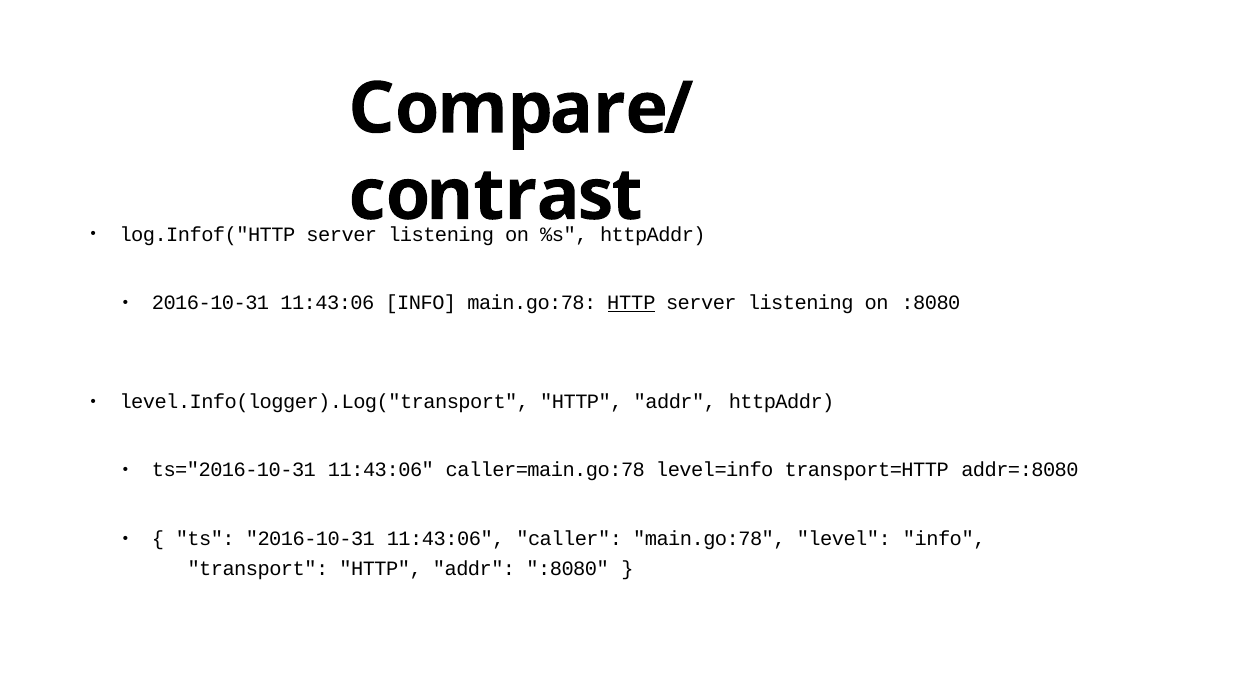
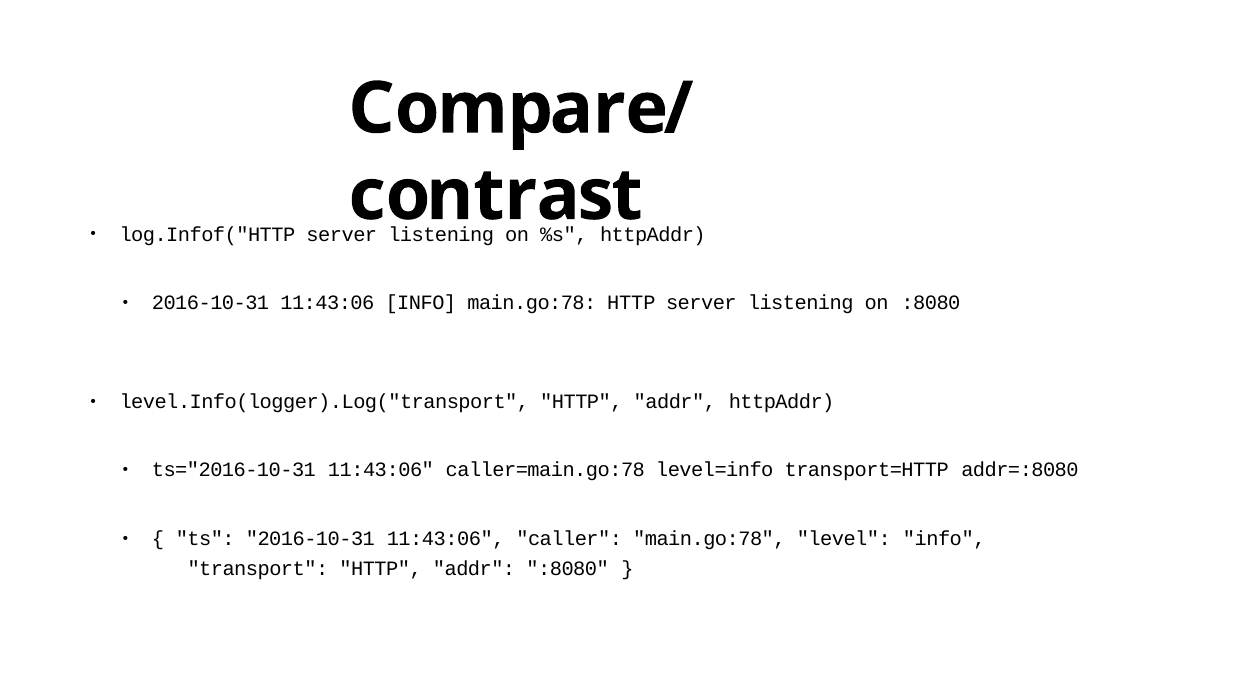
HTTP at (631, 303) underline: present -> none
